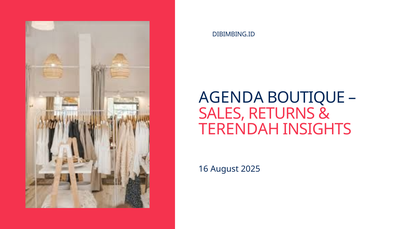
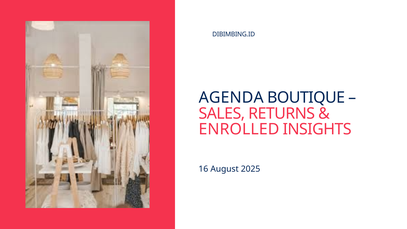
TERENDAH: TERENDAH -> ENROLLED
